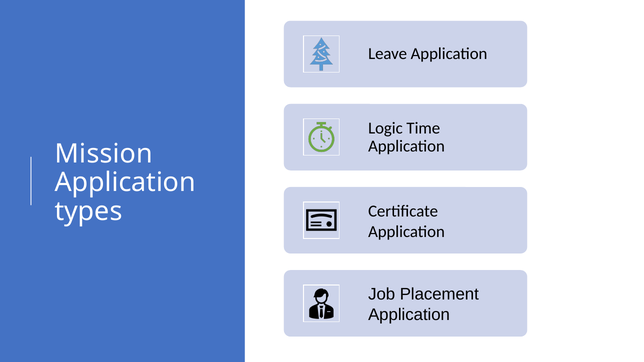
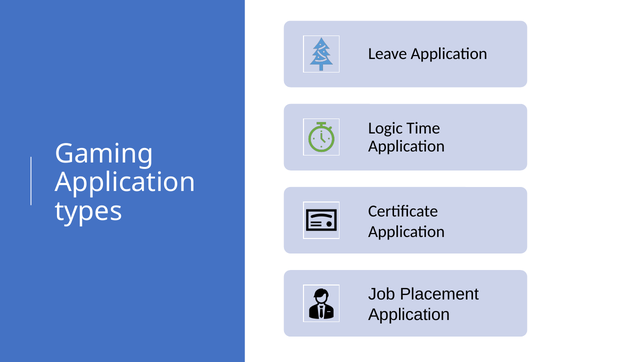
Mission: Mission -> Gaming
